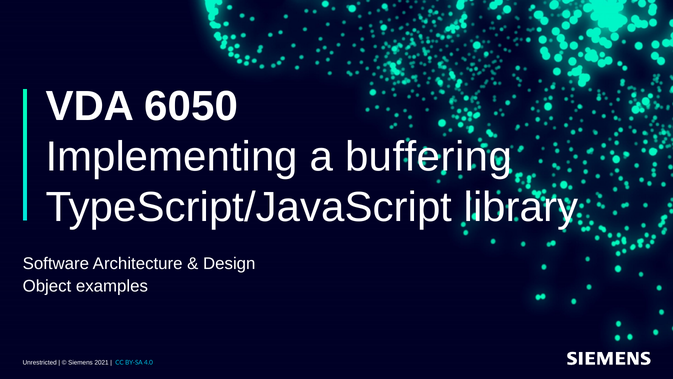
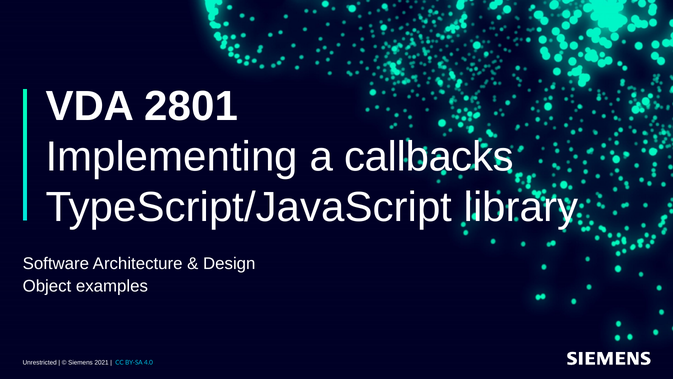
6050: 6050 -> 2801
buffering: buffering -> callbacks
